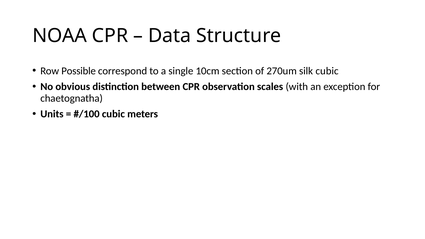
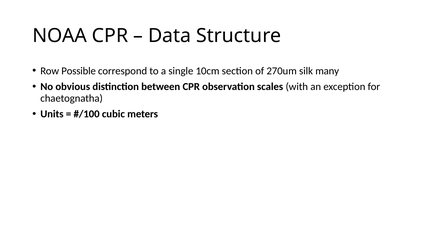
silk cubic: cubic -> many
